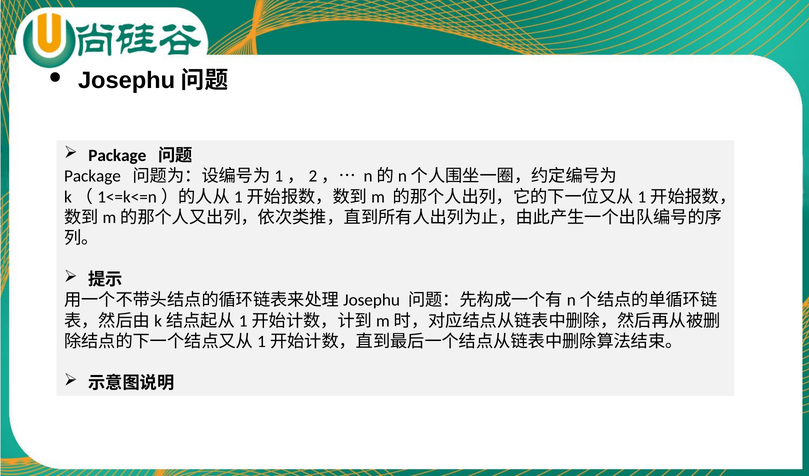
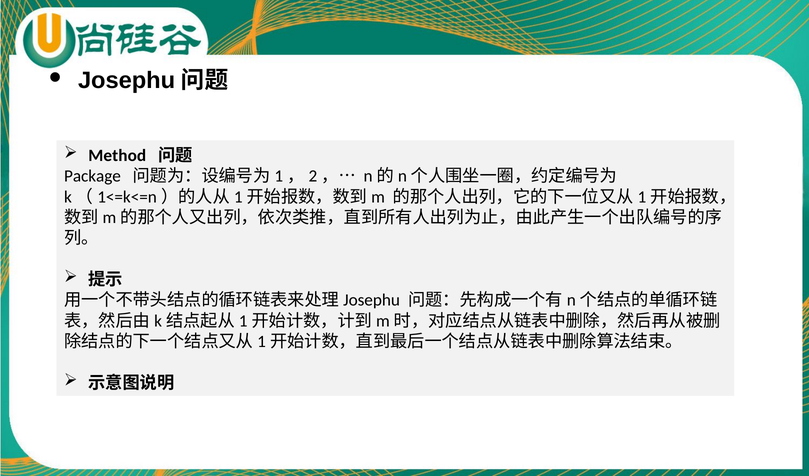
Package at (117, 156): Package -> Method
